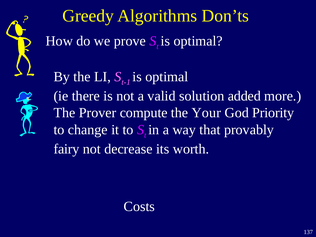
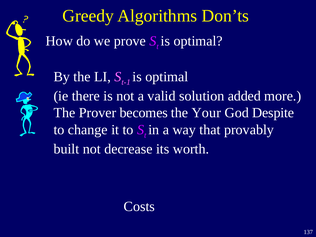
compute: compute -> becomes
Priority: Priority -> Despite
fairy: fairy -> built
